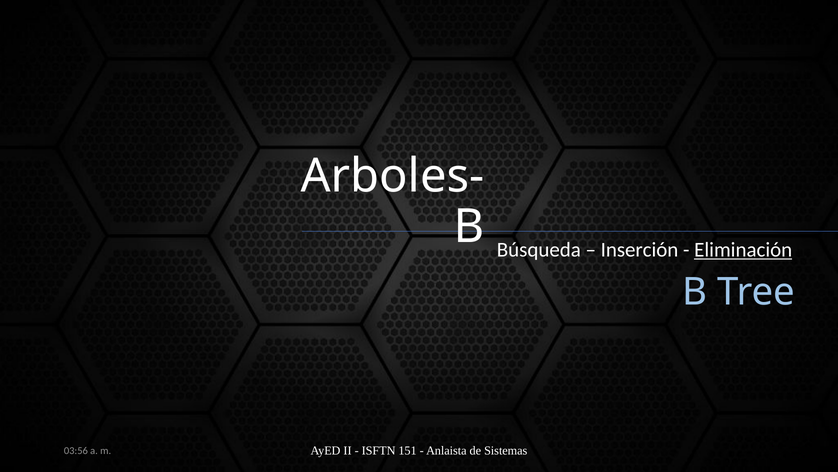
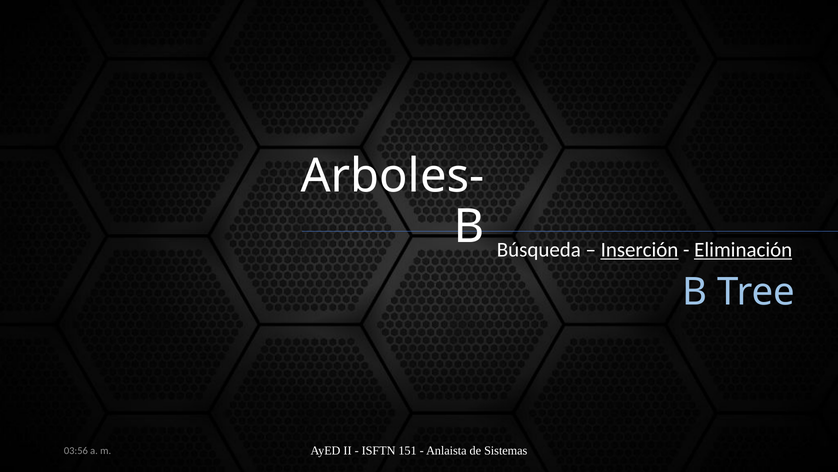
Inserción underline: none -> present
